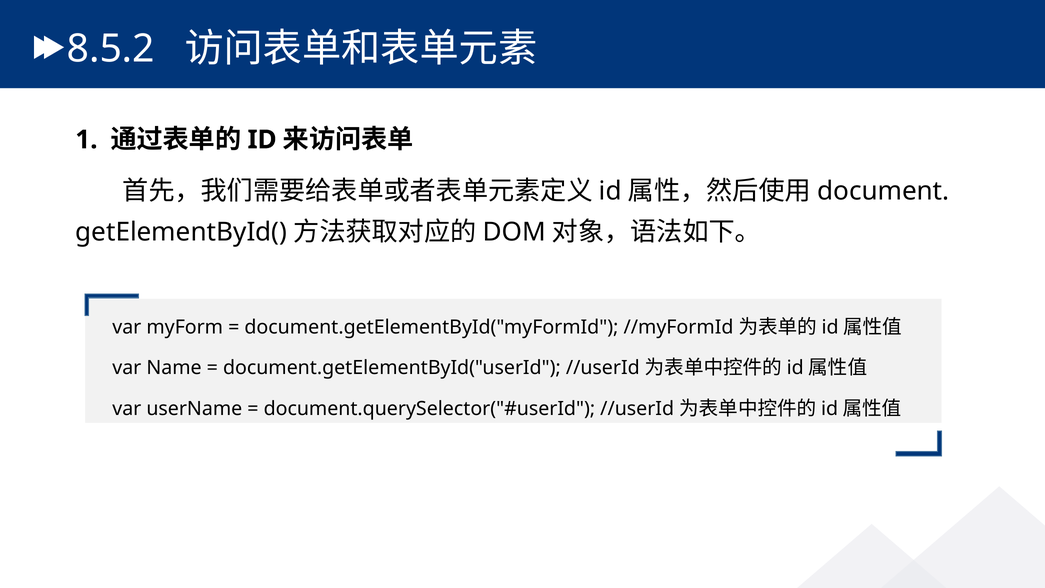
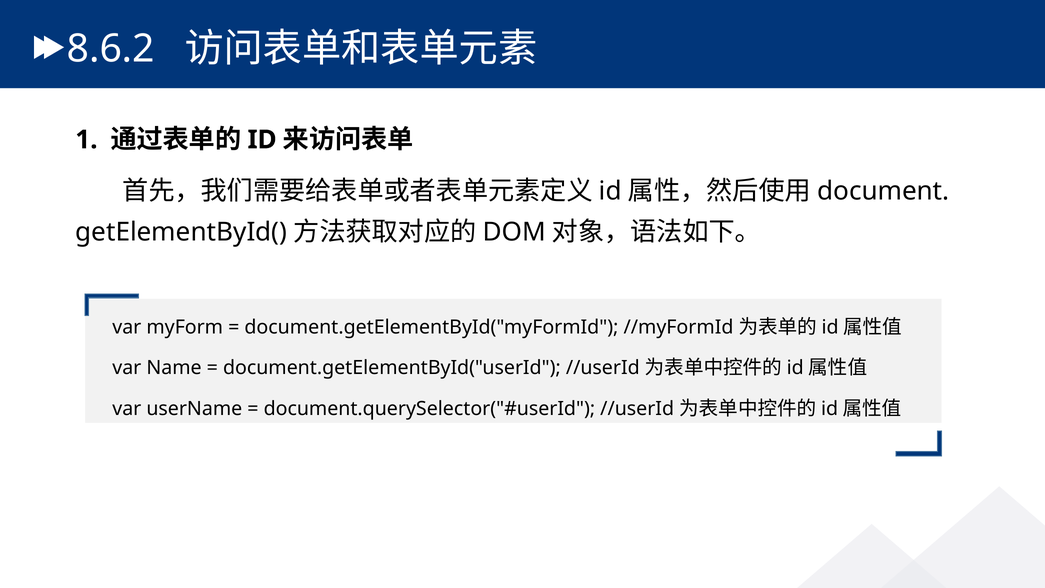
8.5.2: 8.5.2 -> 8.6.2
